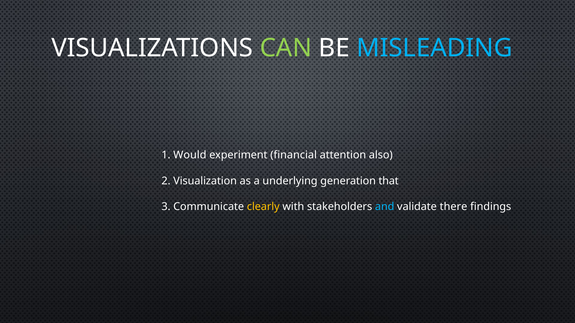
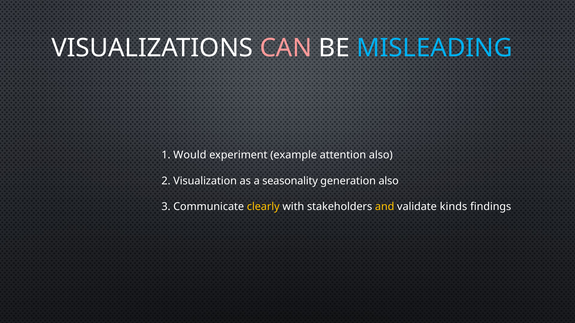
CAN colour: light green -> pink
financial: financial -> example
underlying: underlying -> seasonality
generation that: that -> also
and colour: light blue -> yellow
there: there -> kinds
